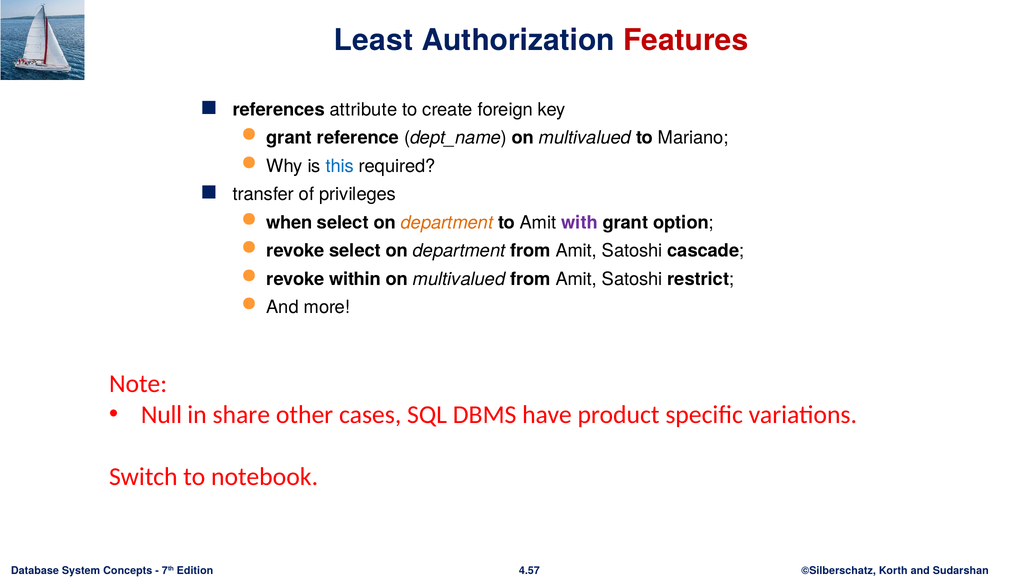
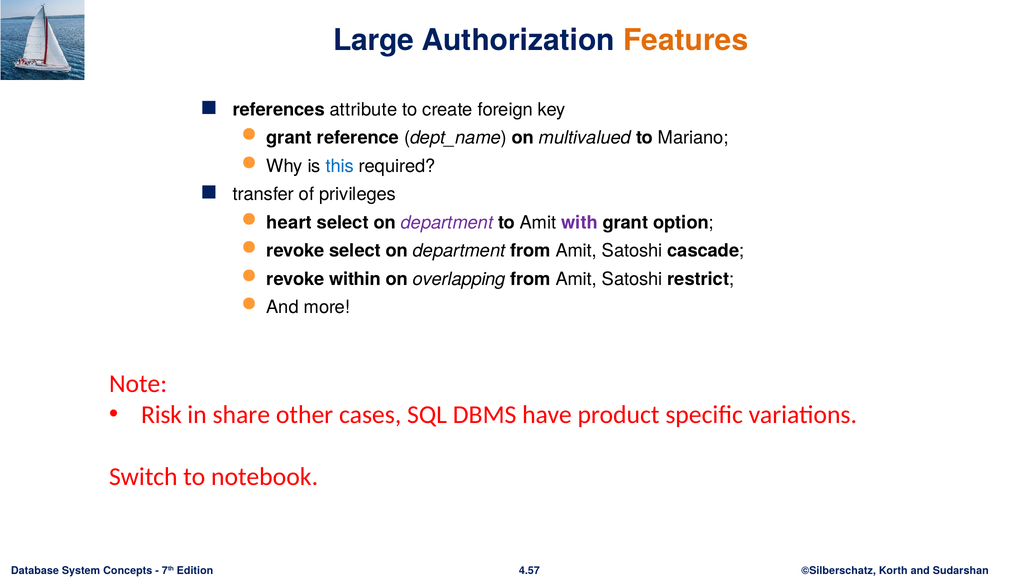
Least: Least -> Large
Features colour: red -> orange
when: when -> heart
department at (447, 223) colour: orange -> purple
multivalued at (459, 279): multivalued -> overlapping
Null: Null -> Risk
